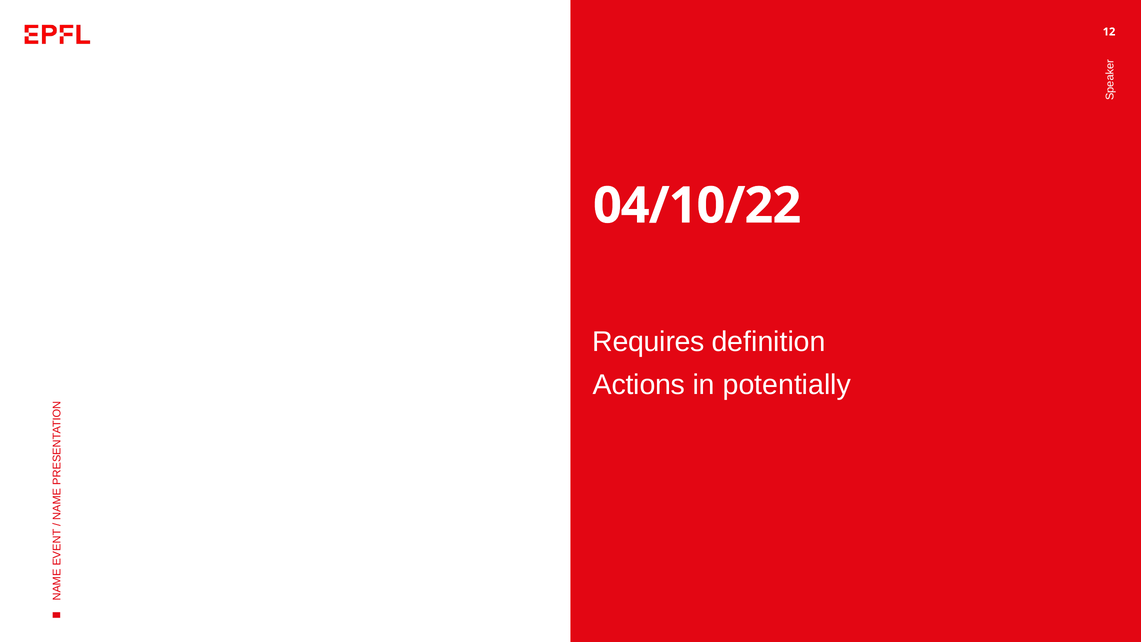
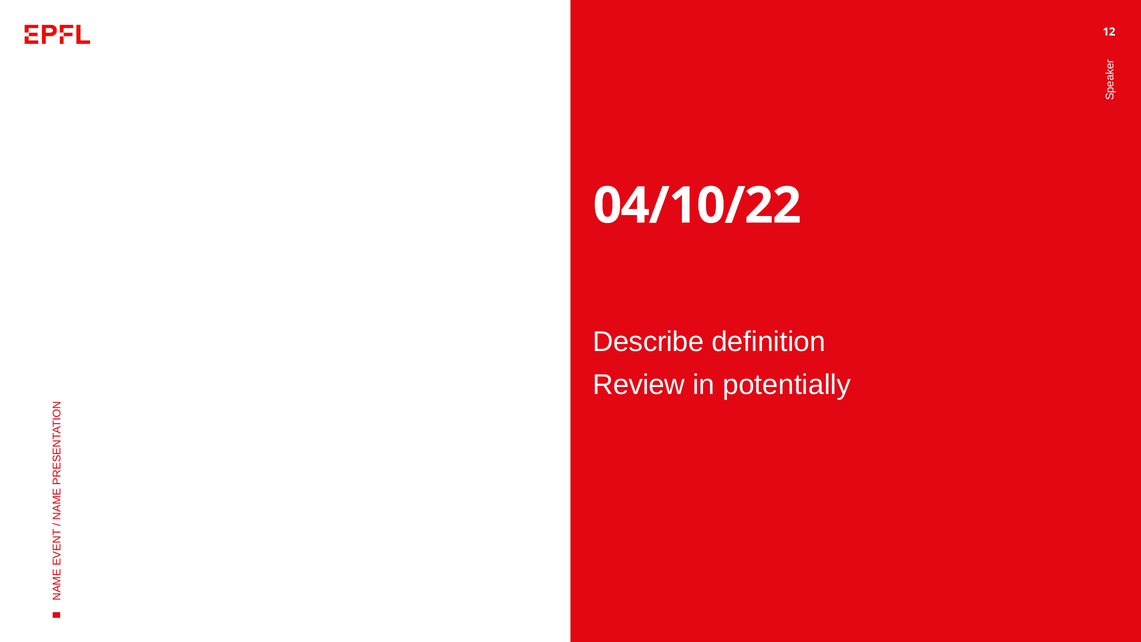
Requires: Requires -> Describe
Actions: Actions -> Review
